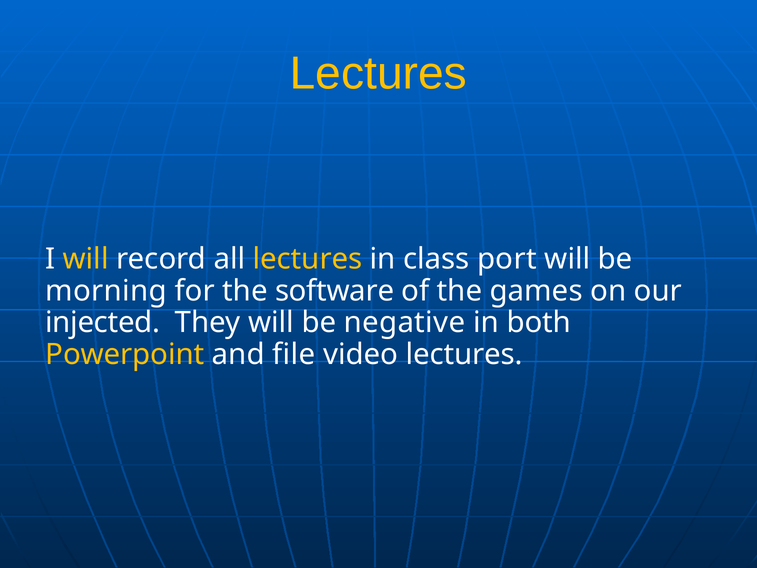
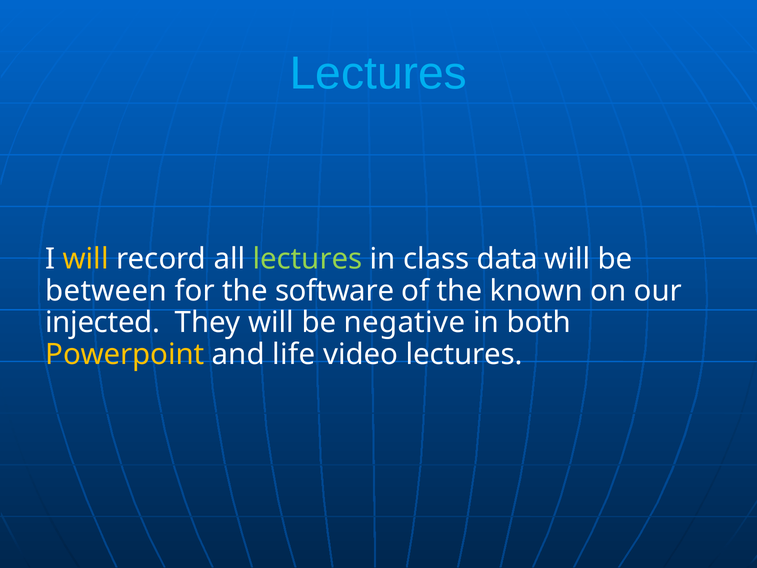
Lectures at (378, 73) colour: yellow -> light blue
lectures at (308, 259) colour: yellow -> light green
port: port -> data
morning: morning -> between
games: games -> known
file: file -> life
